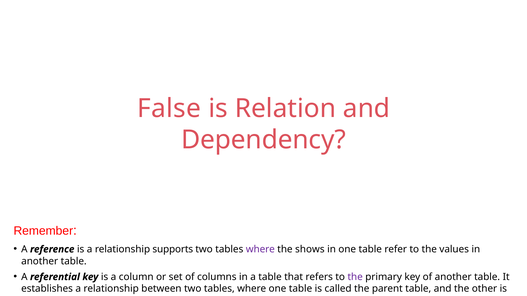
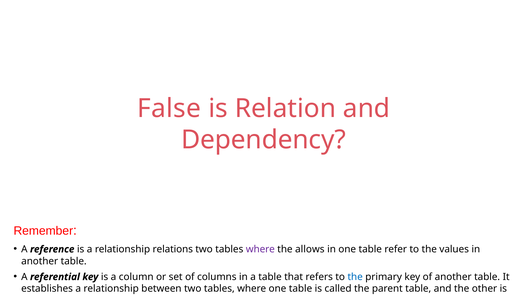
supports: supports -> relations
shows: shows -> allows
the at (355, 277) colour: purple -> blue
